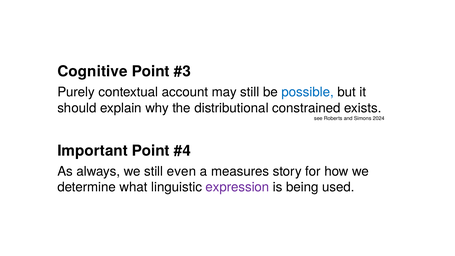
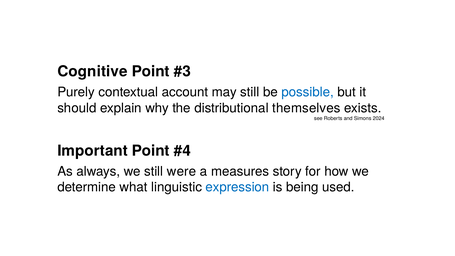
constrained: constrained -> themselves
even: even -> were
expression colour: purple -> blue
